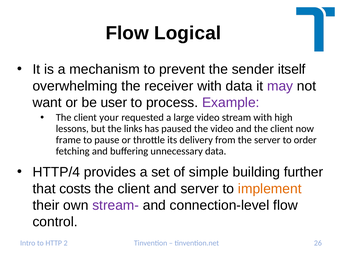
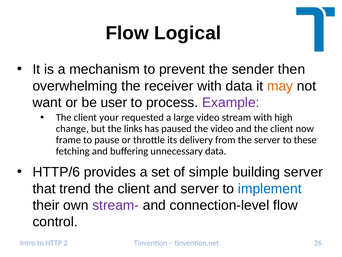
itself: itself -> then
may colour: purple -> orange
lessons: lessons -> change
order: order -> these
HTTP/4: HTTP/4 -> HTTP/6
building further: further -> server
costs: costs -> trend
implement colour: orange -> blue
